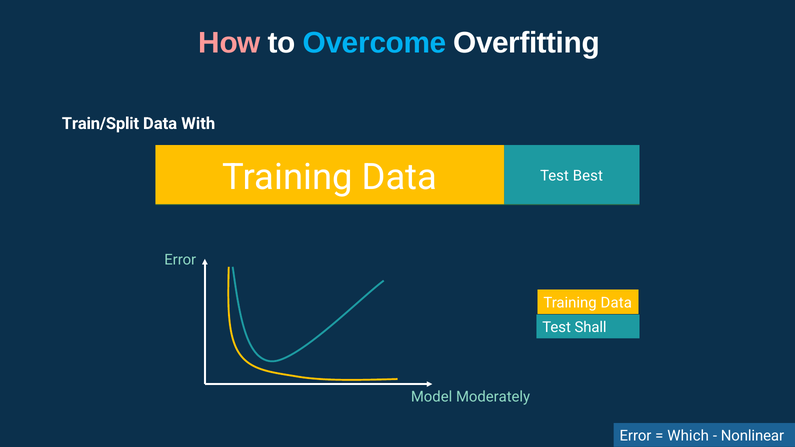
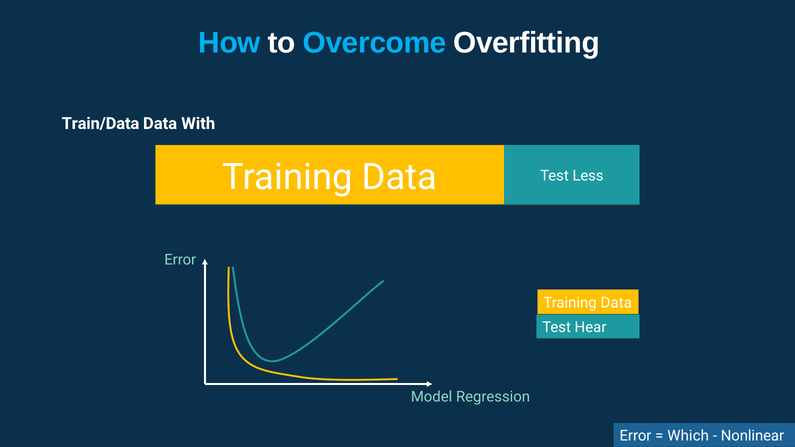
How colour: pink -> light blue
Train/Split: Train/Split -> Train/Data
Best: Best -> Less
Shall: Shall -> Hear
Moderately: Moderately -> Regression
